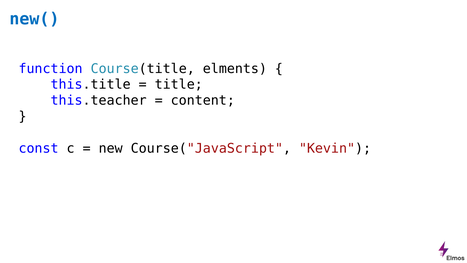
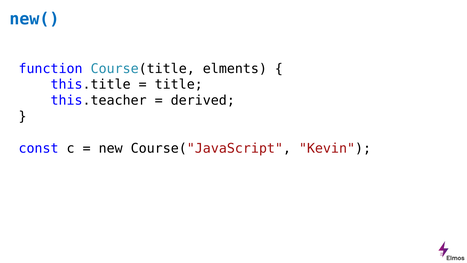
content: content -> derived
